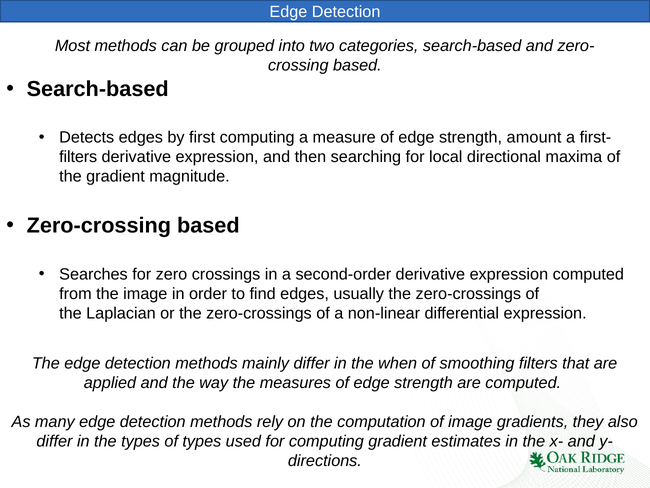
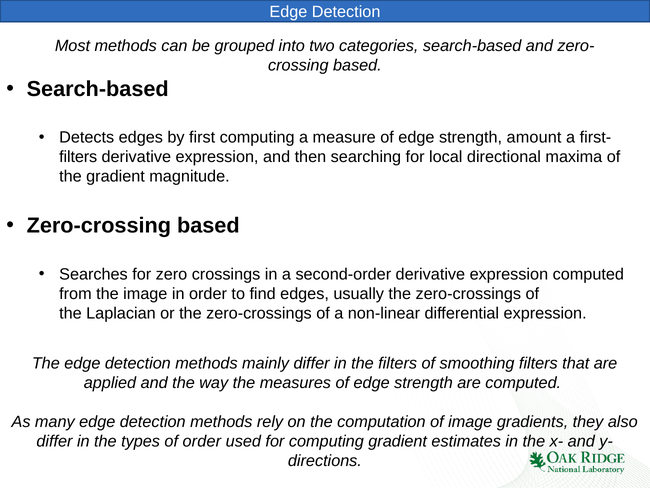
the when: when -> filters
of types: types -> order
